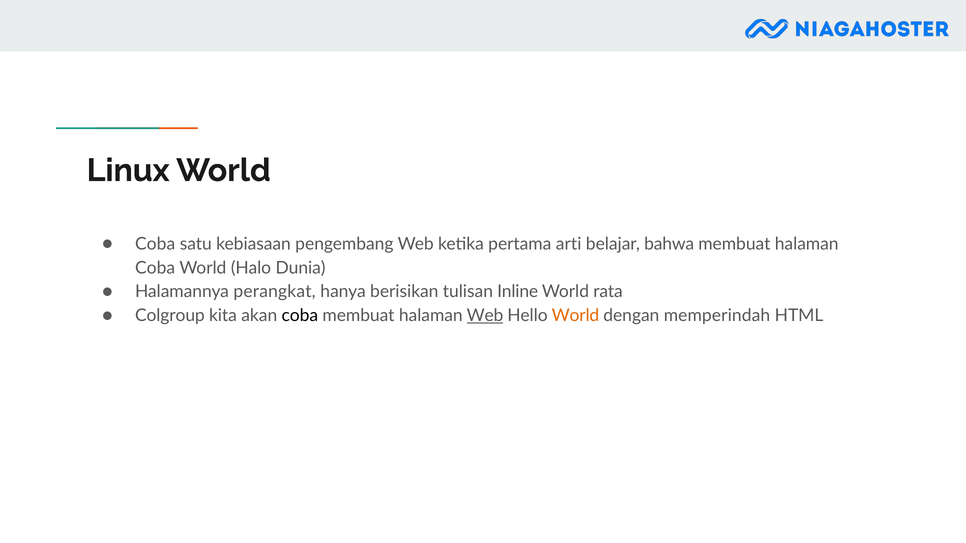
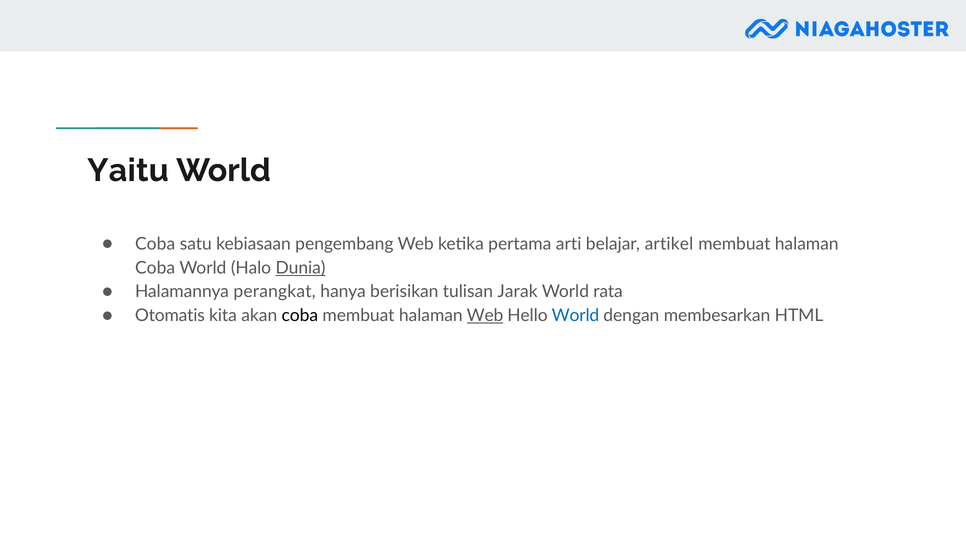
Linux: Linux -> Yaitu
bahwa: bahwa -> artikel
Dunia underline: none -> present
Inline: Inline -> Jarak
Colgroup: Colgroup -> Otomatis
World at (575, 316) colour: orange -> blue
memperindah: memperindah -> membesarkan
